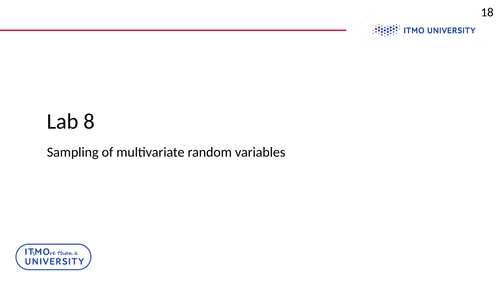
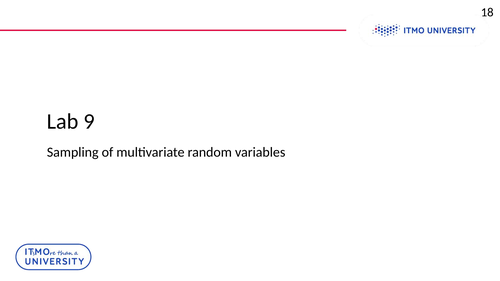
8: 8 -> 9
